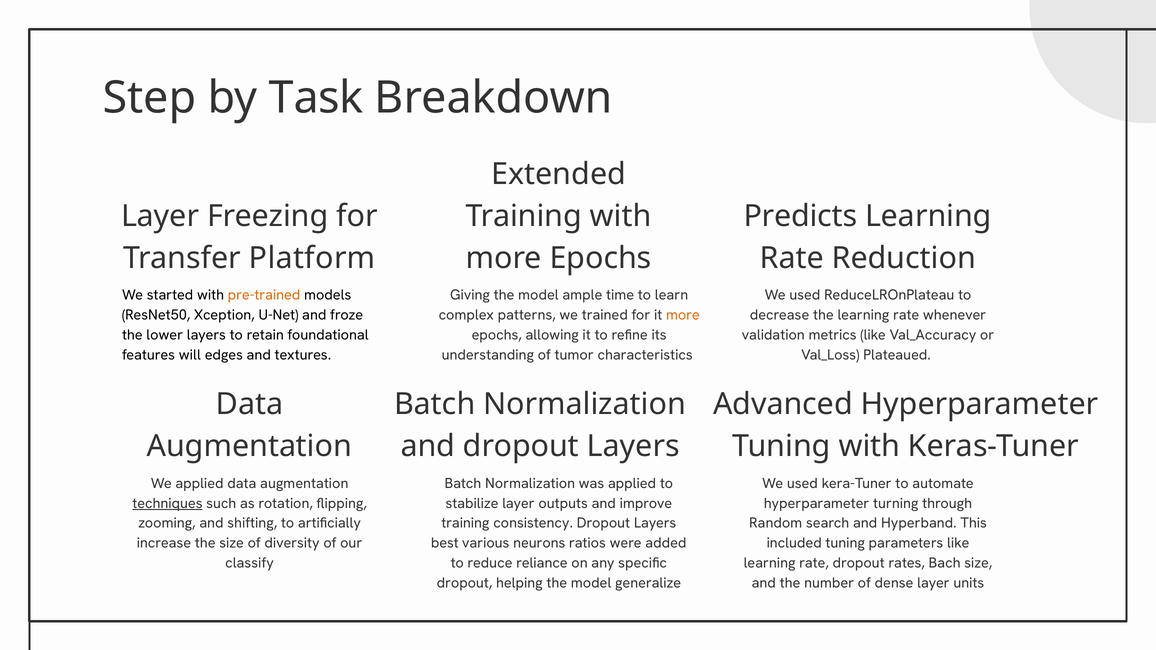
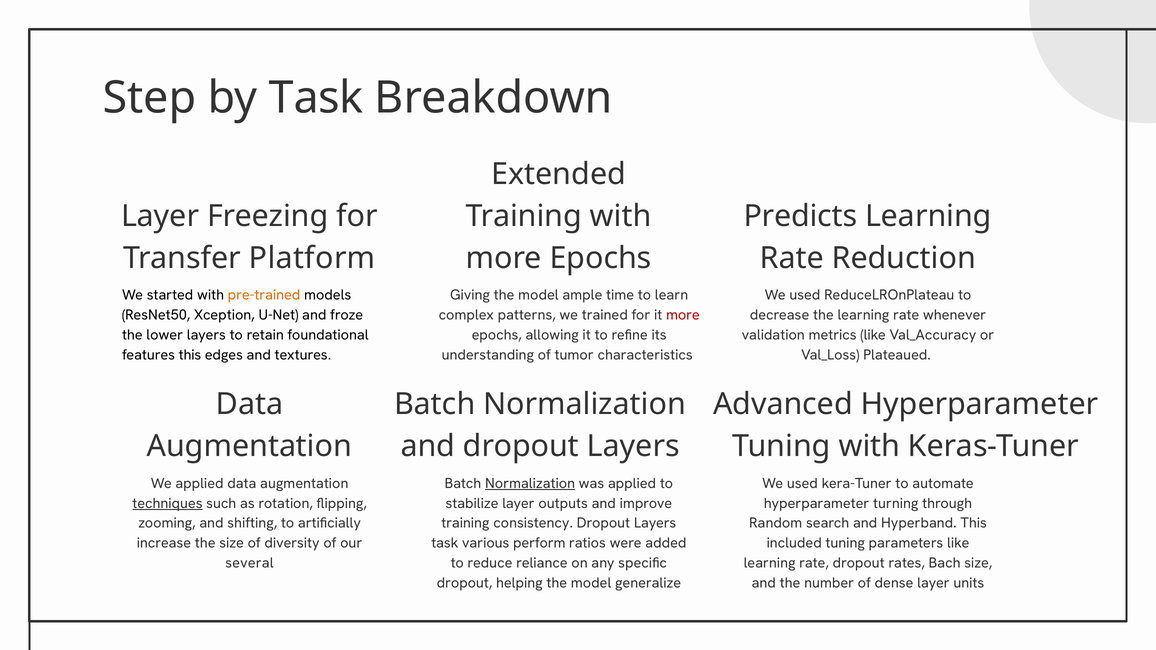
more at (683, 315) colour: orange -> red
features will: will -> this
Normalization at (530, 483) underline: none -> present
best at (445, 543): best -> task
neurons: neurons -> perform
classify: classify -> several
